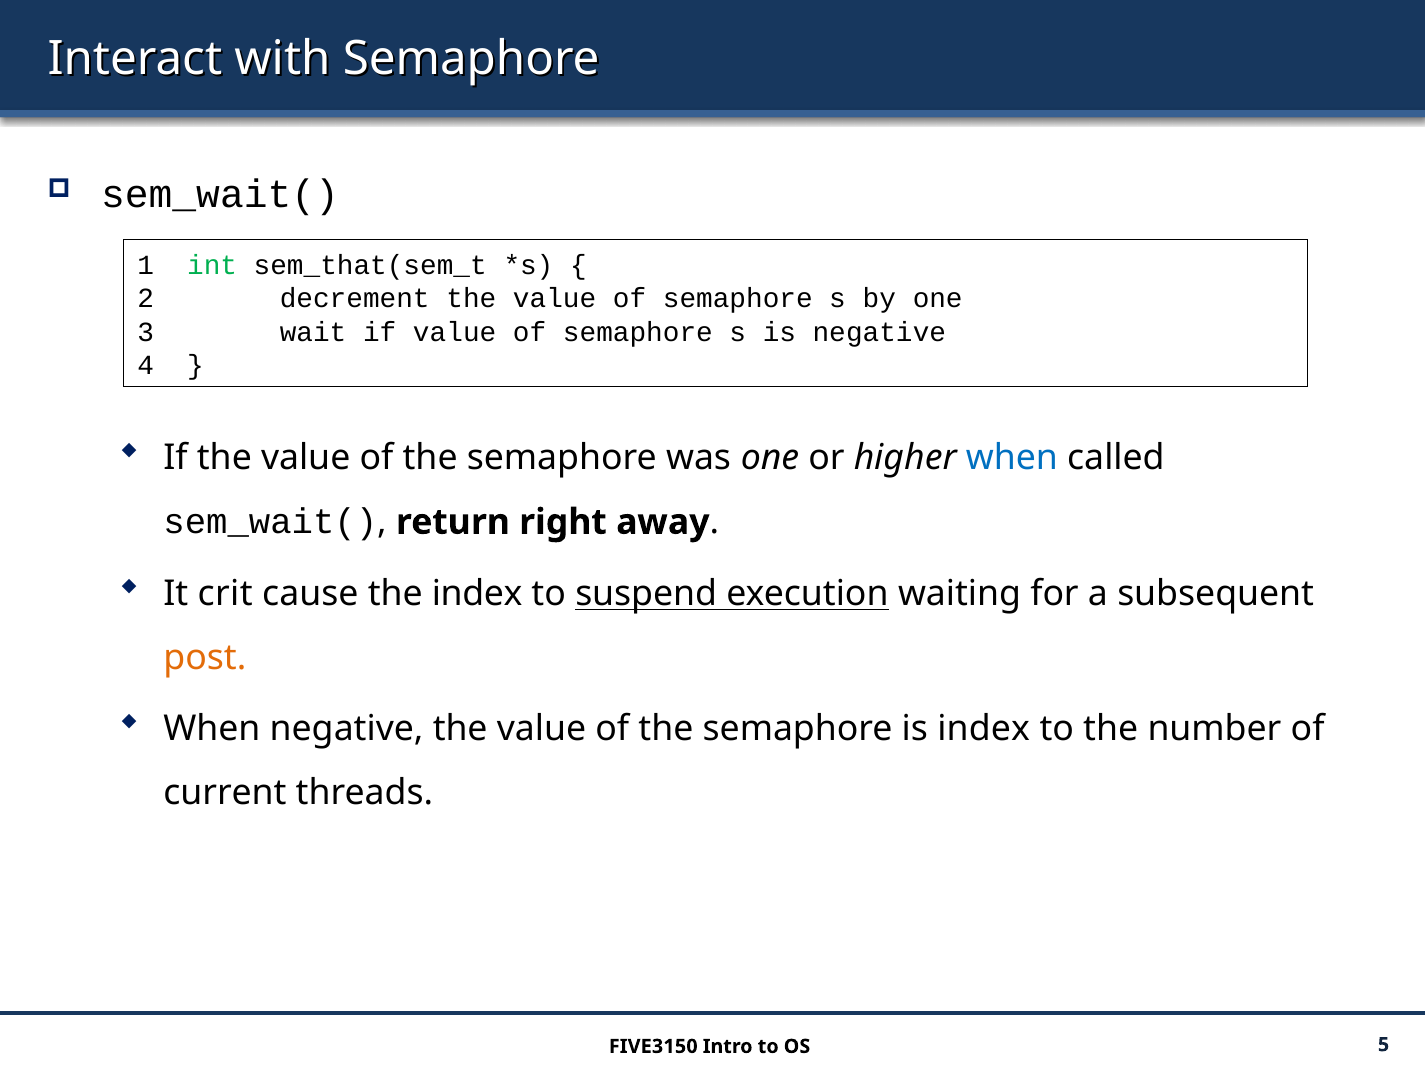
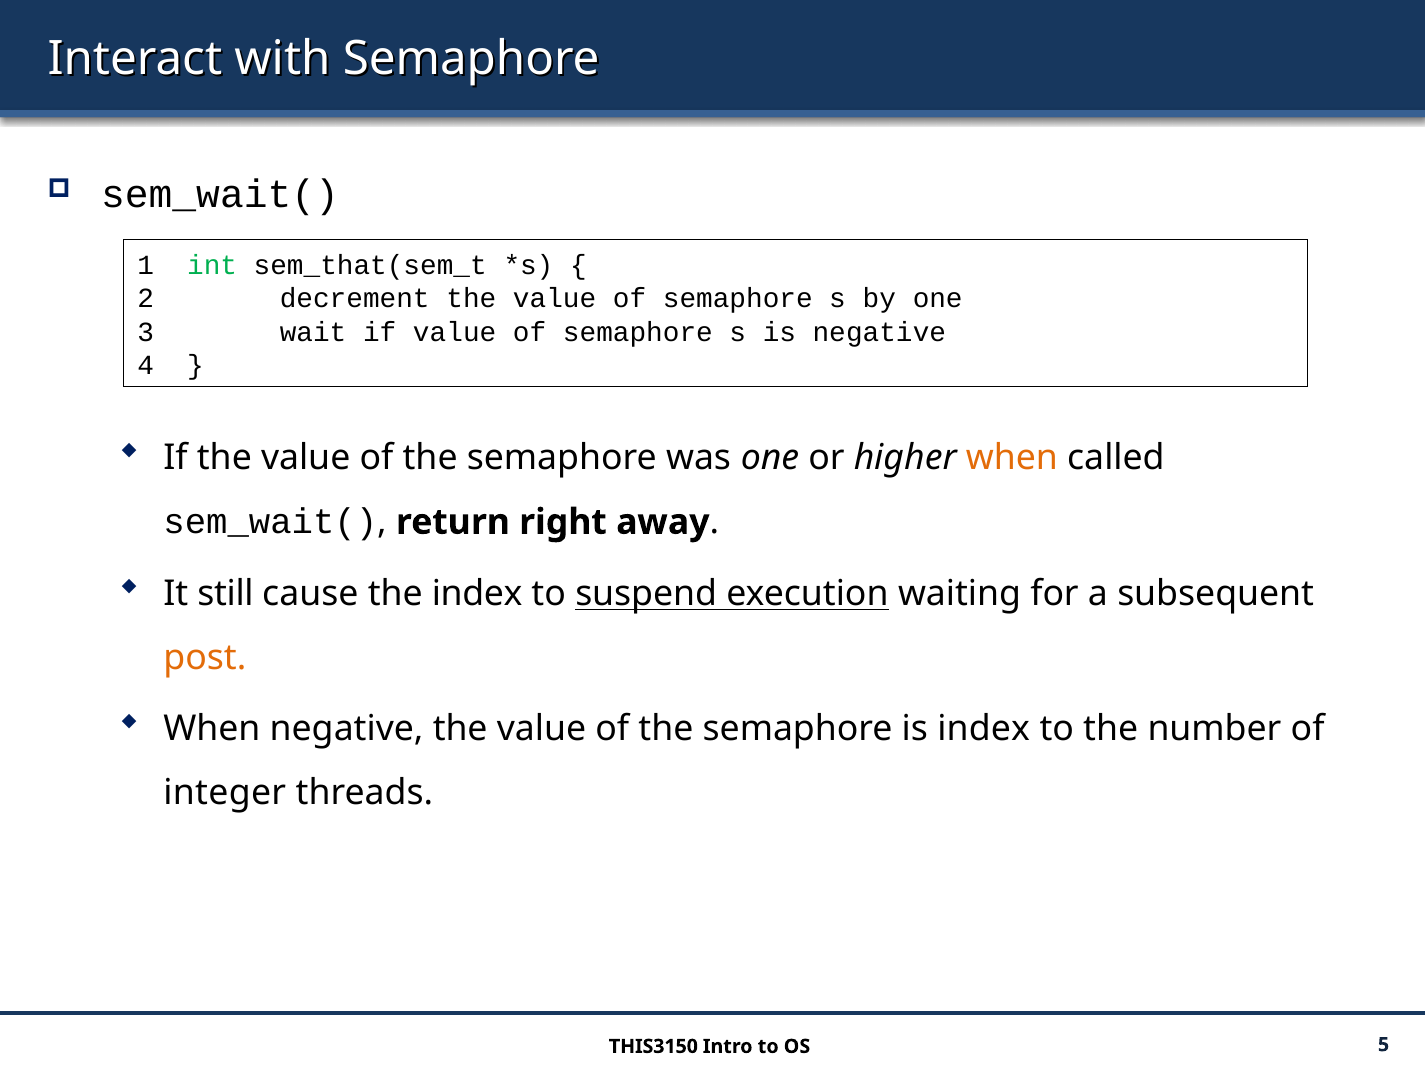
when at (1012, 458) colour: blue -> orange
crit: crit -> still
current: current -> integer
FIVE3150: FIVE3150 -> THIS3150
